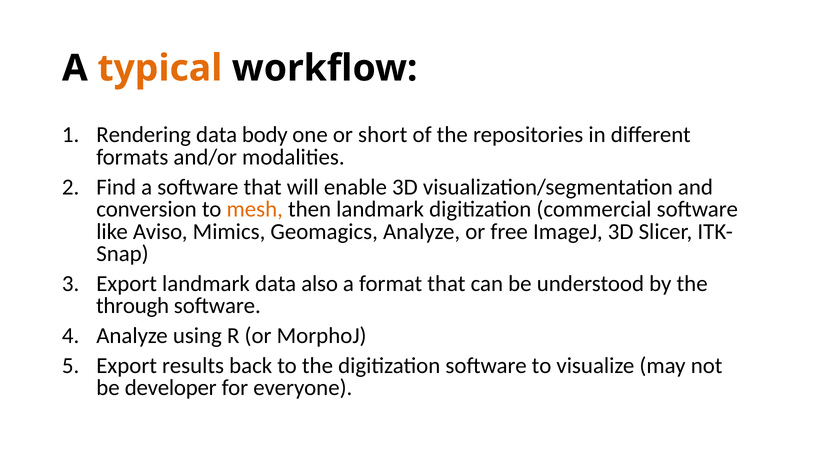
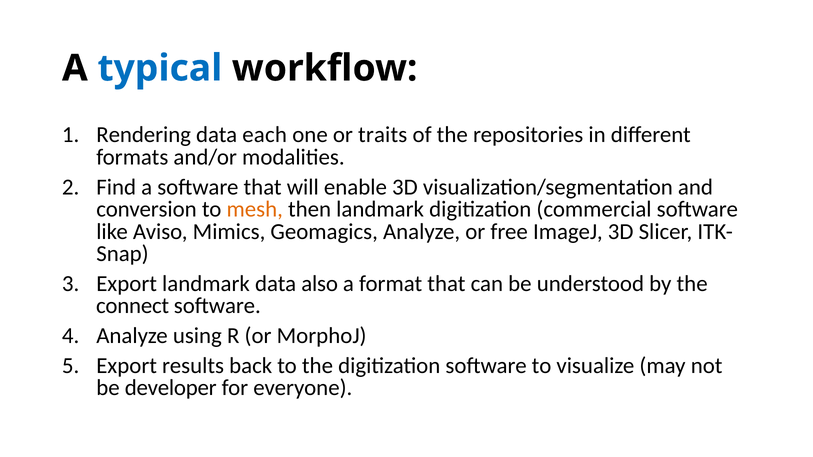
typical colour: orange -> blue
body: body -> each
short: short -> traits
through: through -> connect
